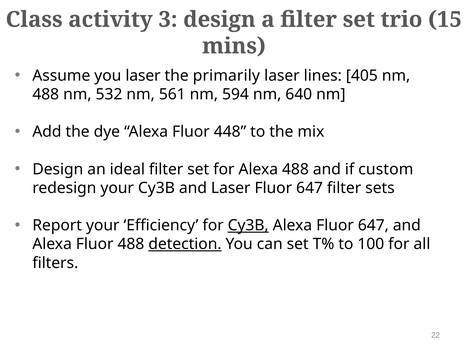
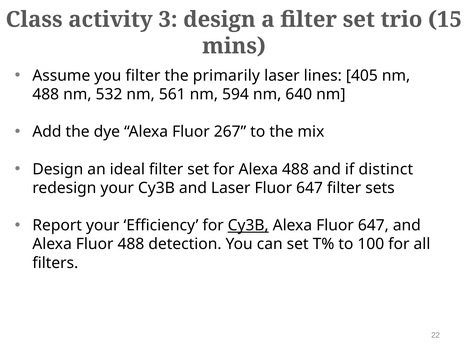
you laser: laser -> filter
448: 448 -> 267
custom: custom -> distinct
detection underline: present -> none
